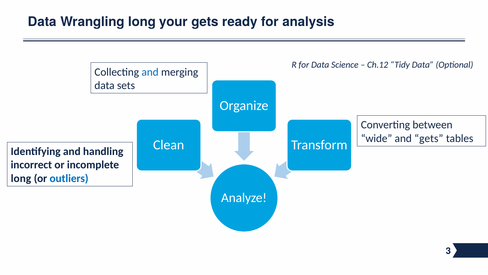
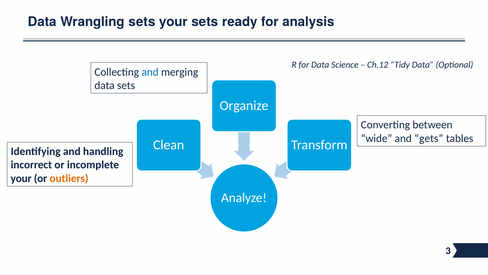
Wrangling long: long -> sets
your gets: gets -> sets
long at (21, 178): long -> your
outliers colour: blue -> orange
